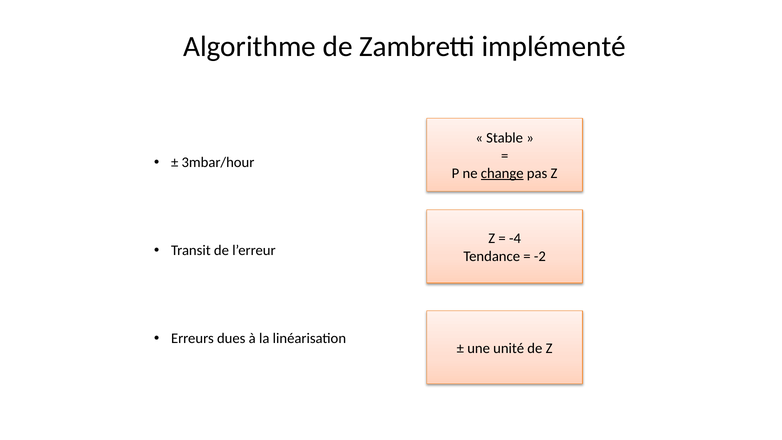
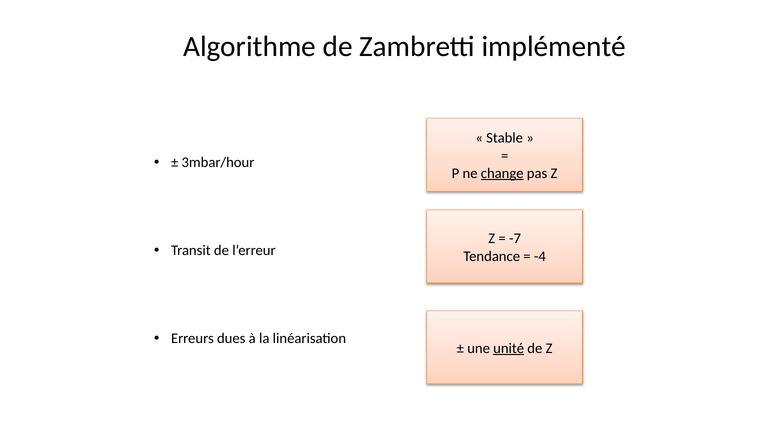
-4: -4 -> -7
-2: -2 -> -4
unité underline: none -> present
